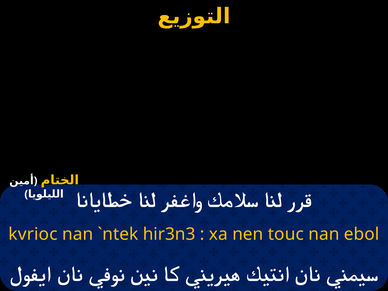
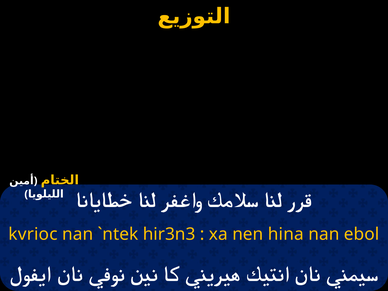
touc: touc -> hina
